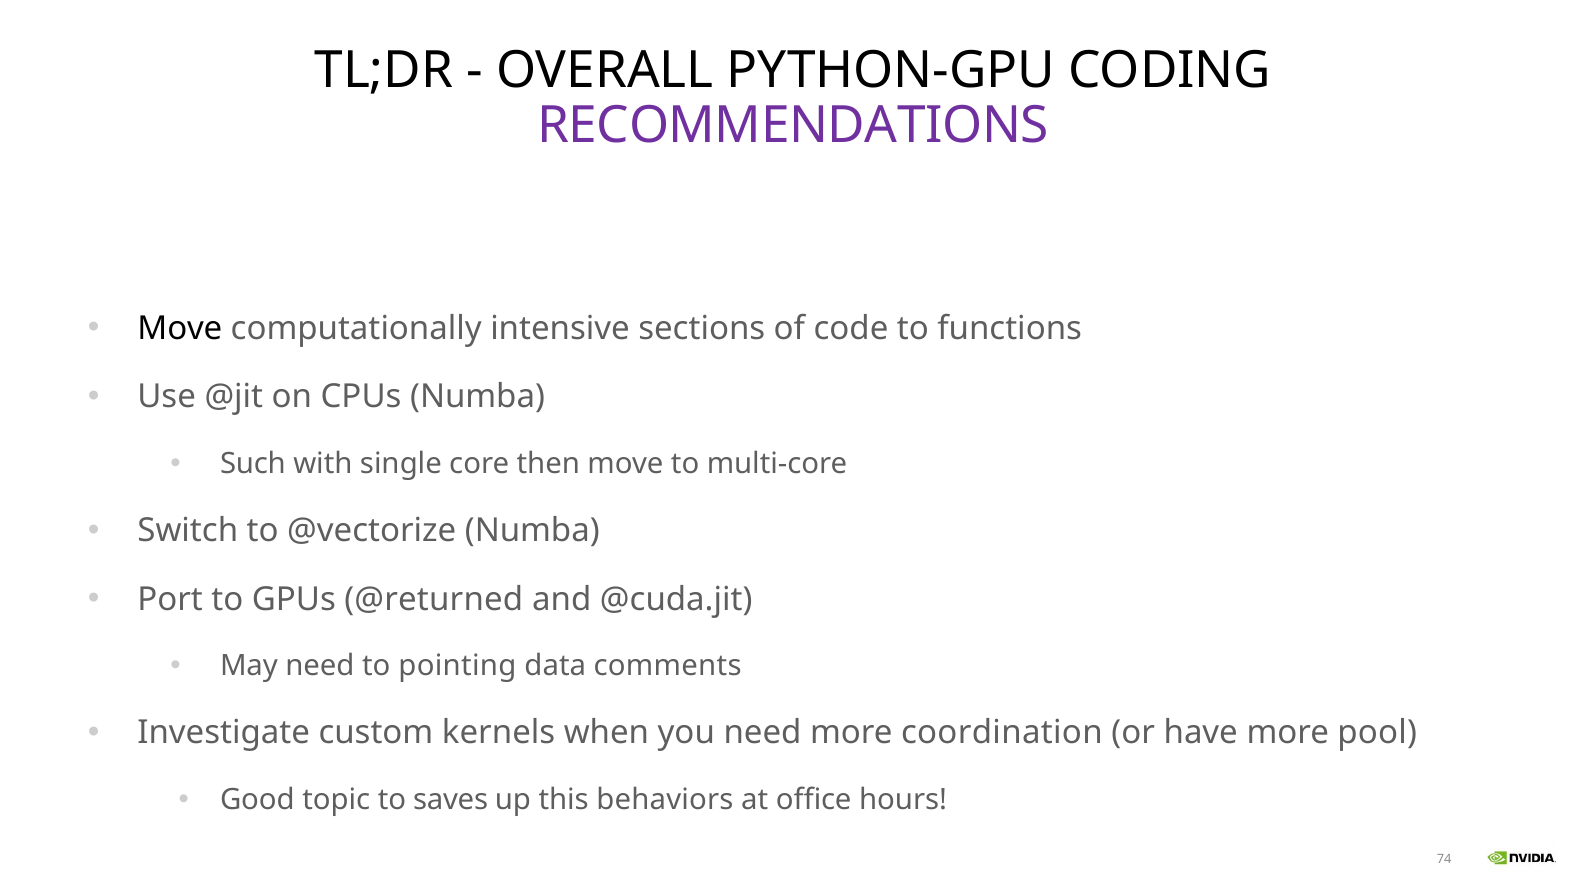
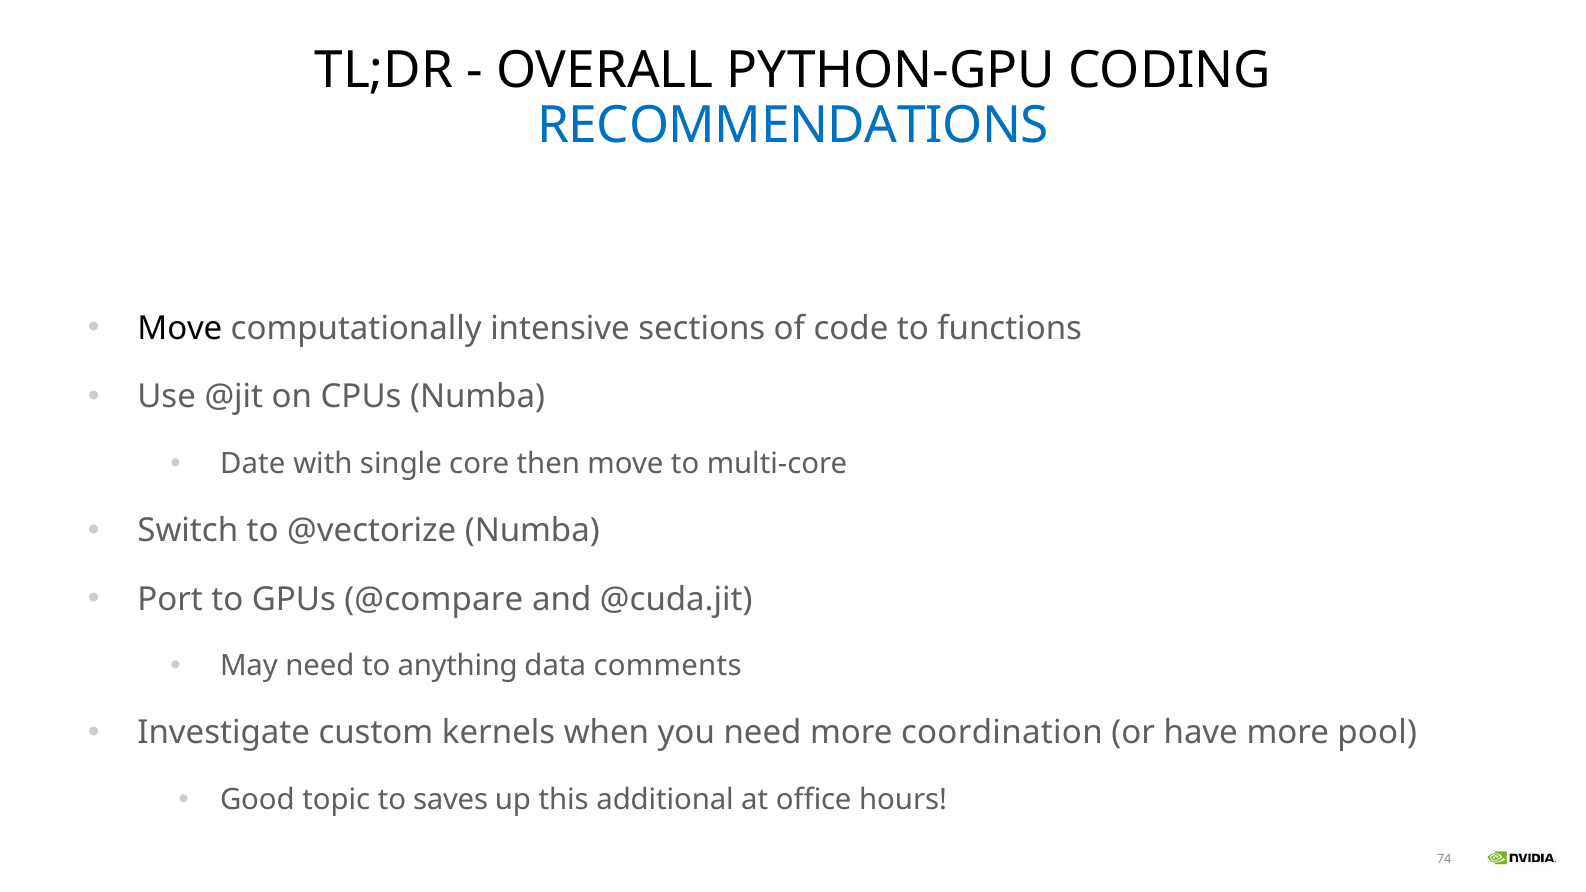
RECOMMENDATIONS colour: purple -> blue
Such: Such -> Date
@returned: @returned -> @compare
pointing: pointing -> anything
behaviors: behaviors -> additional
